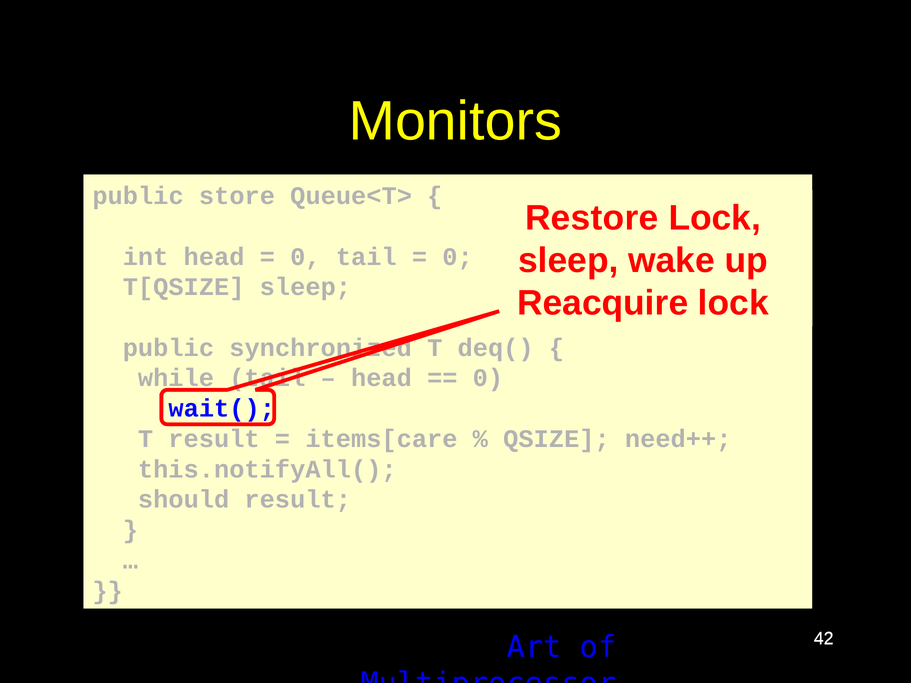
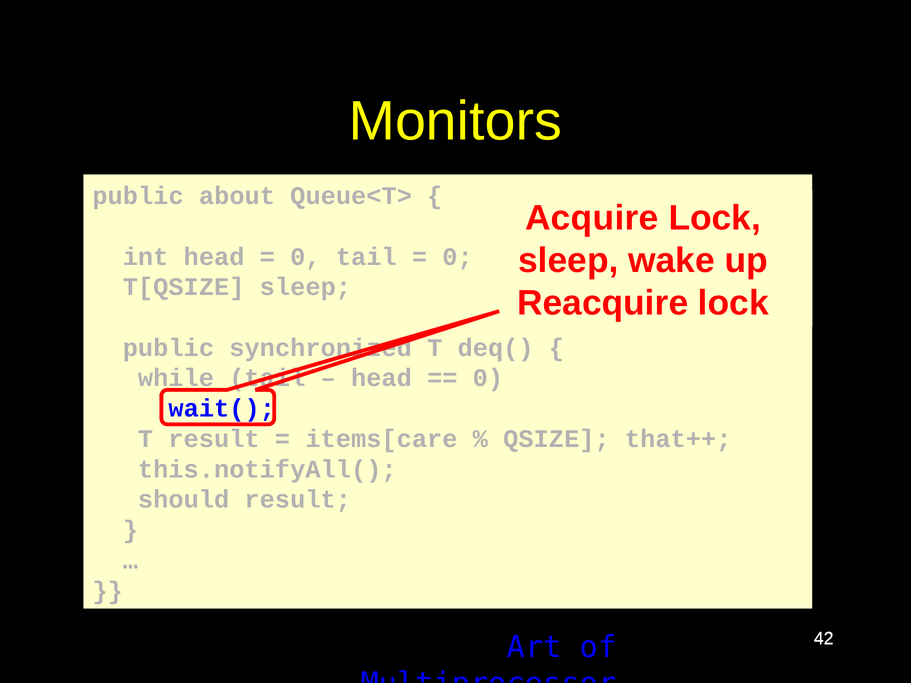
store: store -> about
Restore: Restore -> Acquire
need++: need++ -> that++
